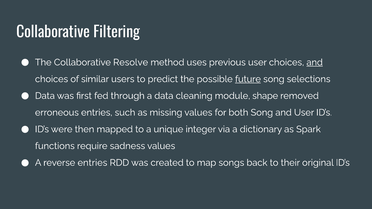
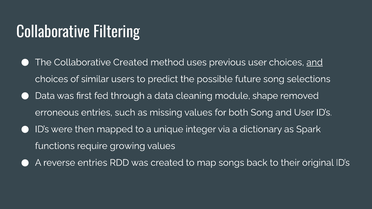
Collaborative Resolve: Resolve -> Created
future underline: present -> none
sadness: sadness -> growing
